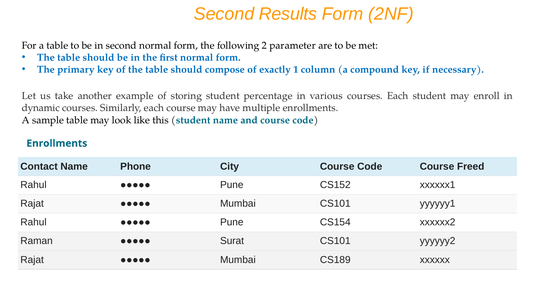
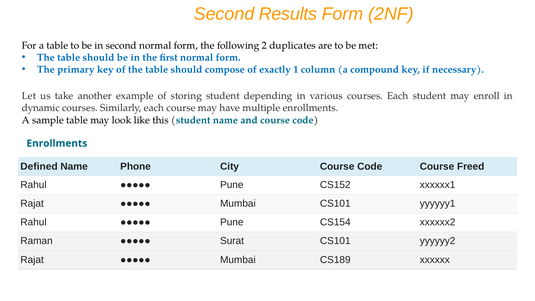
parameter: parameter -> duplicates
percentage: percentage -> depending
Contact: Contact -> Defined
